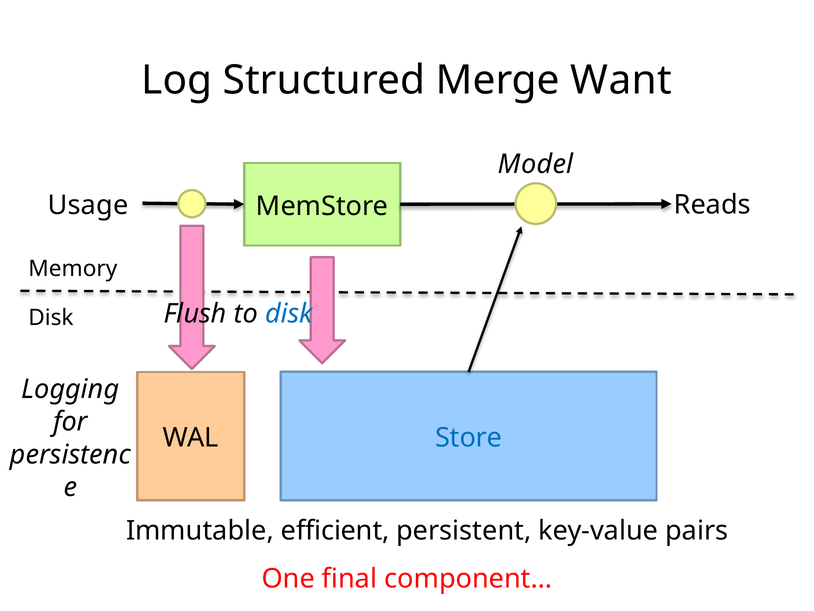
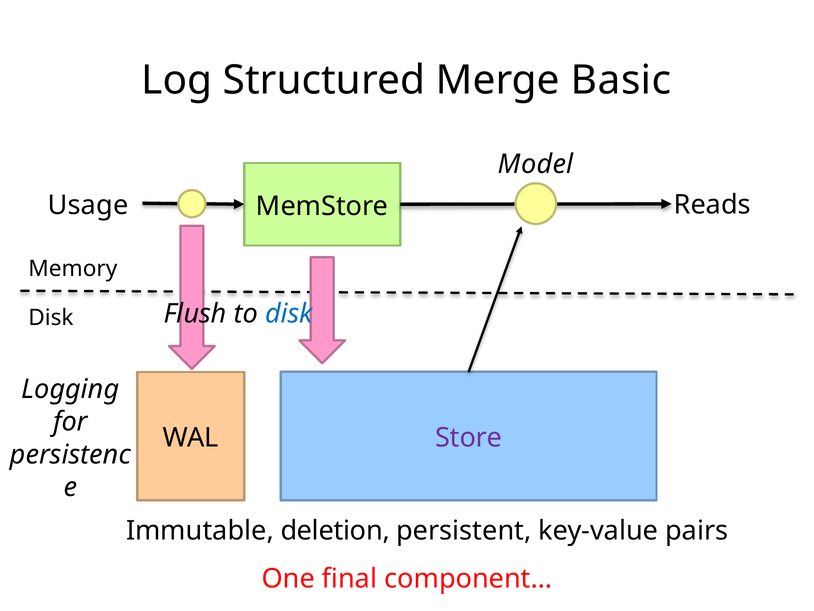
Want: Want -> Basic
Store colour: blue -> purple
efficient: efficient -> deletion
